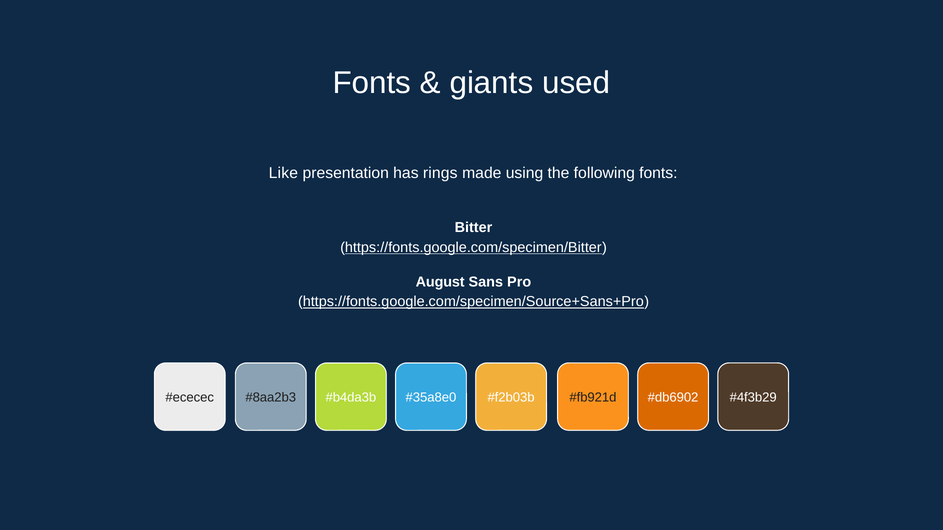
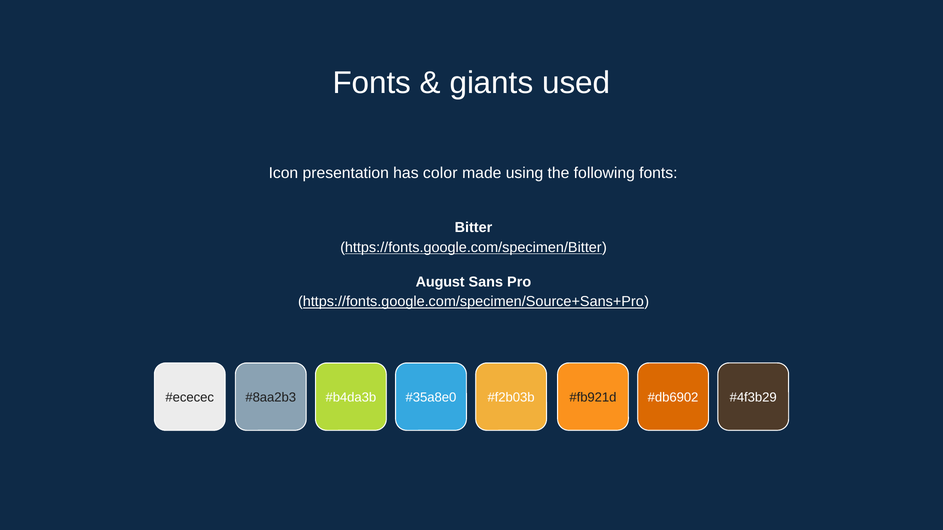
Like: Like -> Icon
rings: rings -> color
